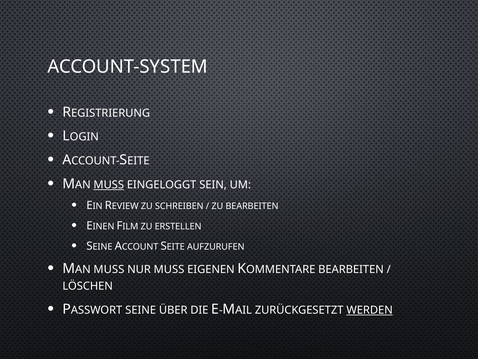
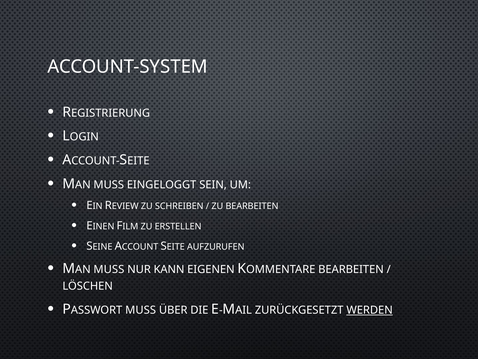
MUSS at (109, 185) underline: present -> none
NUR MUSS: MUSS -> KANN
SEINE at (141, 310): SEINE -> MUSS
